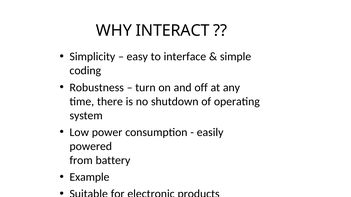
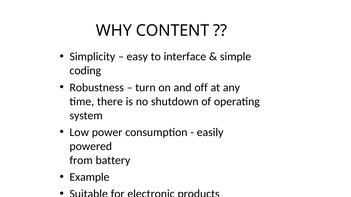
INTERACT: INTERACT -> CONTENT
